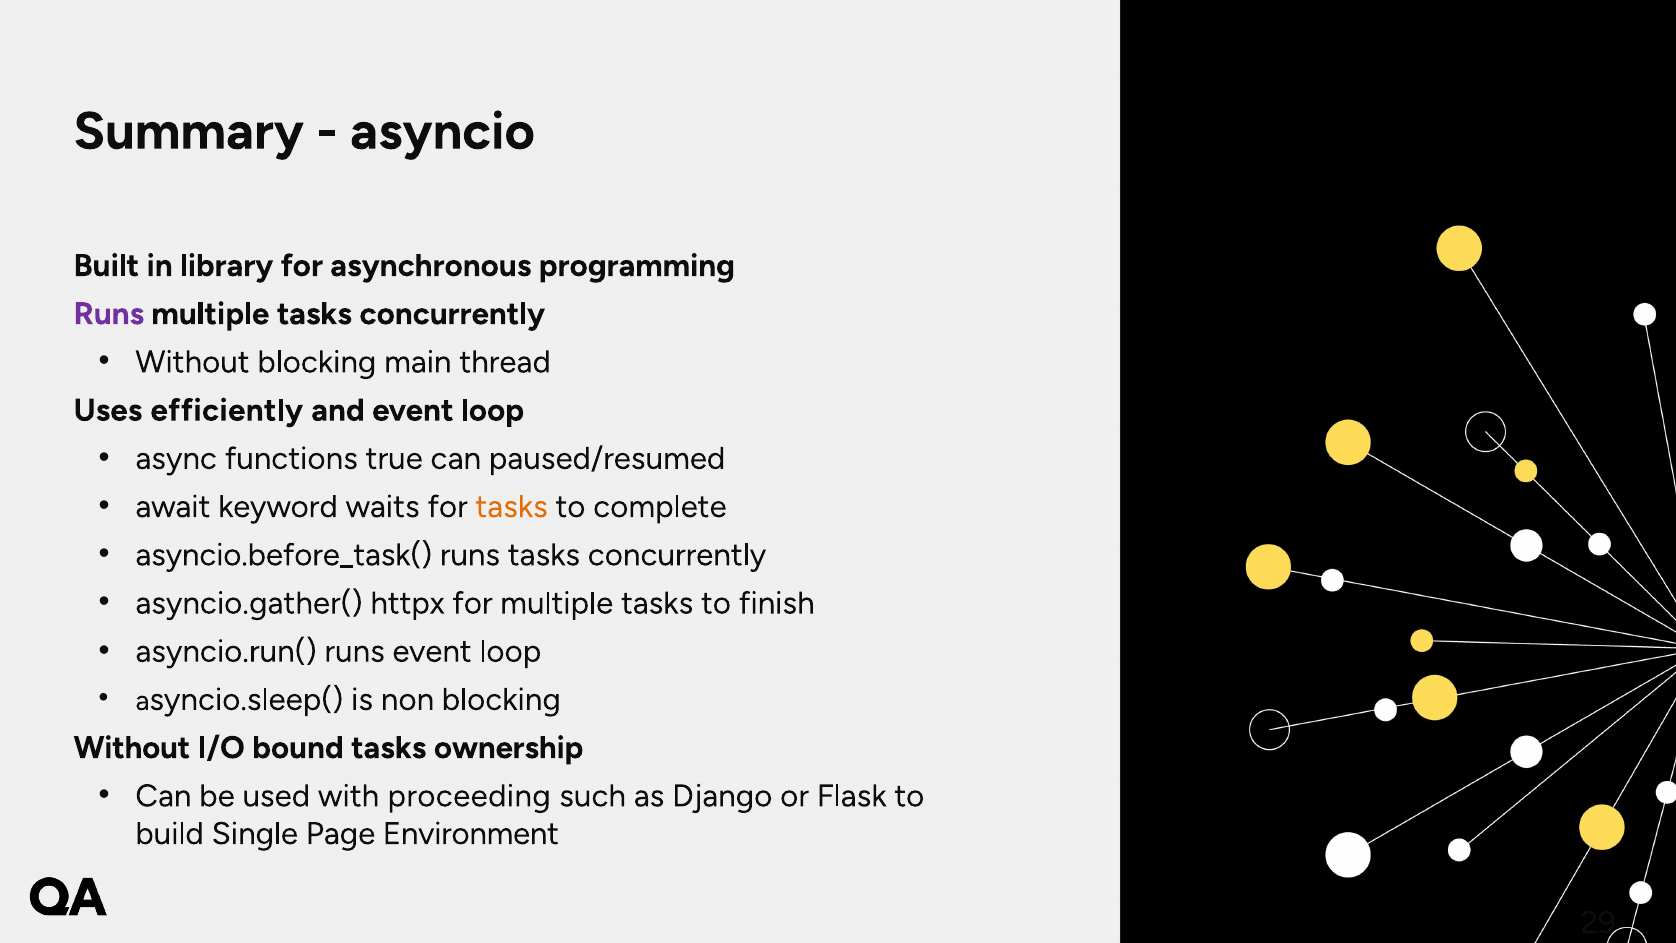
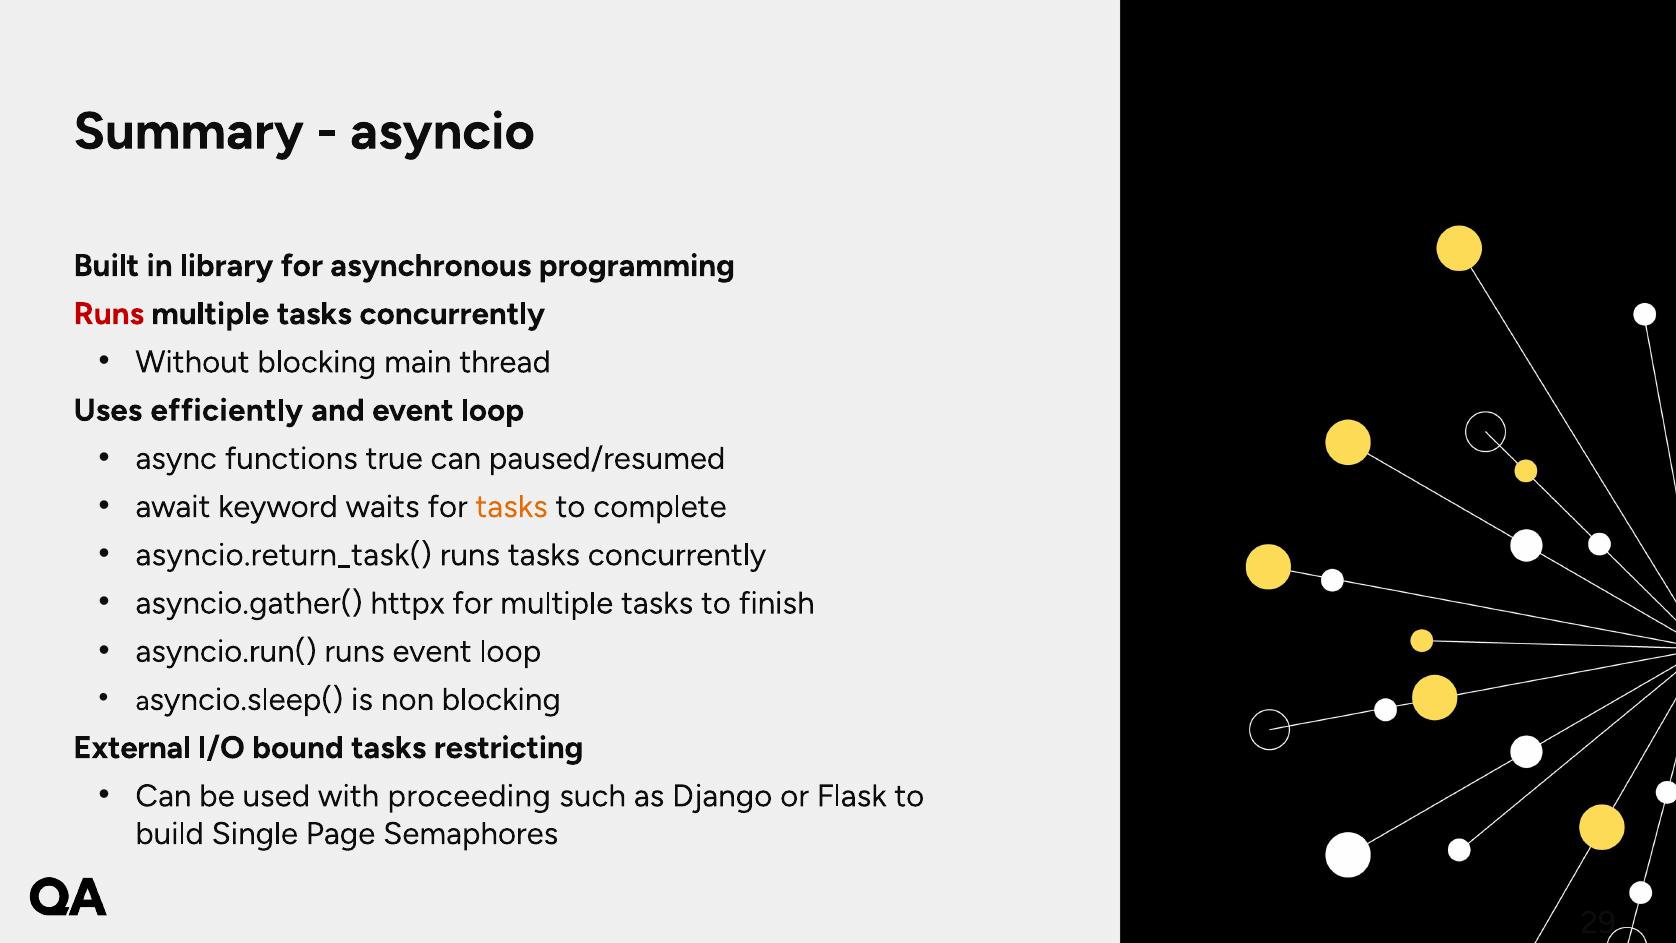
Runs at (109, 314) colour: purple -> red
asyncio.before_task(: asyncio.before_task( -> asyncio.return_task(
Without at (132, 748): Without -> External
ownership: ownership -> restricting
Environment: Environment -> Semaphores
